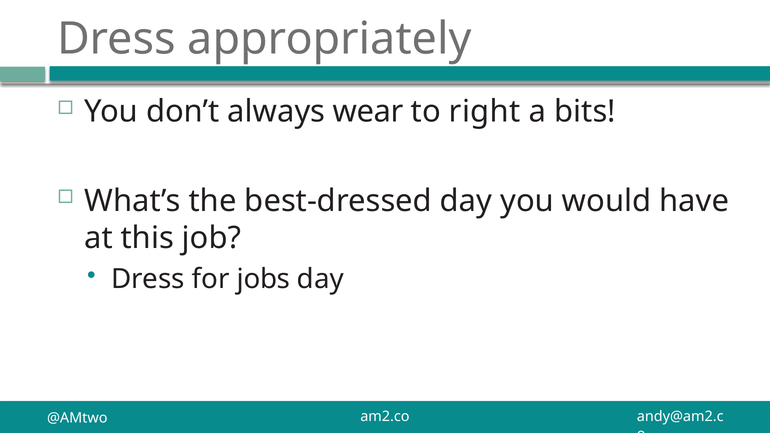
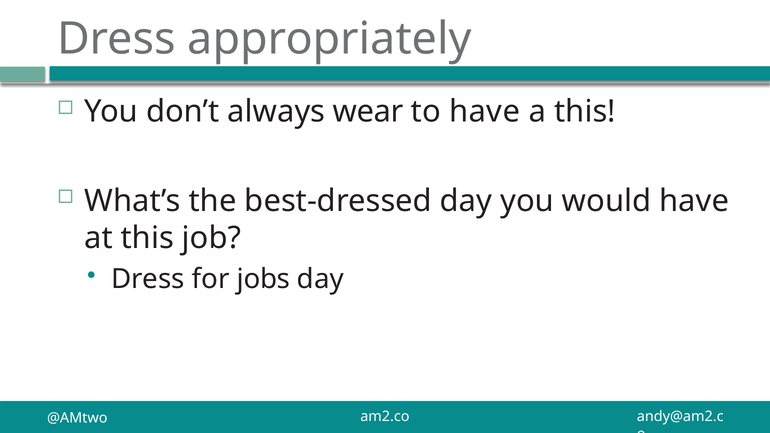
to right: right -> have
a bits: bits -> this
